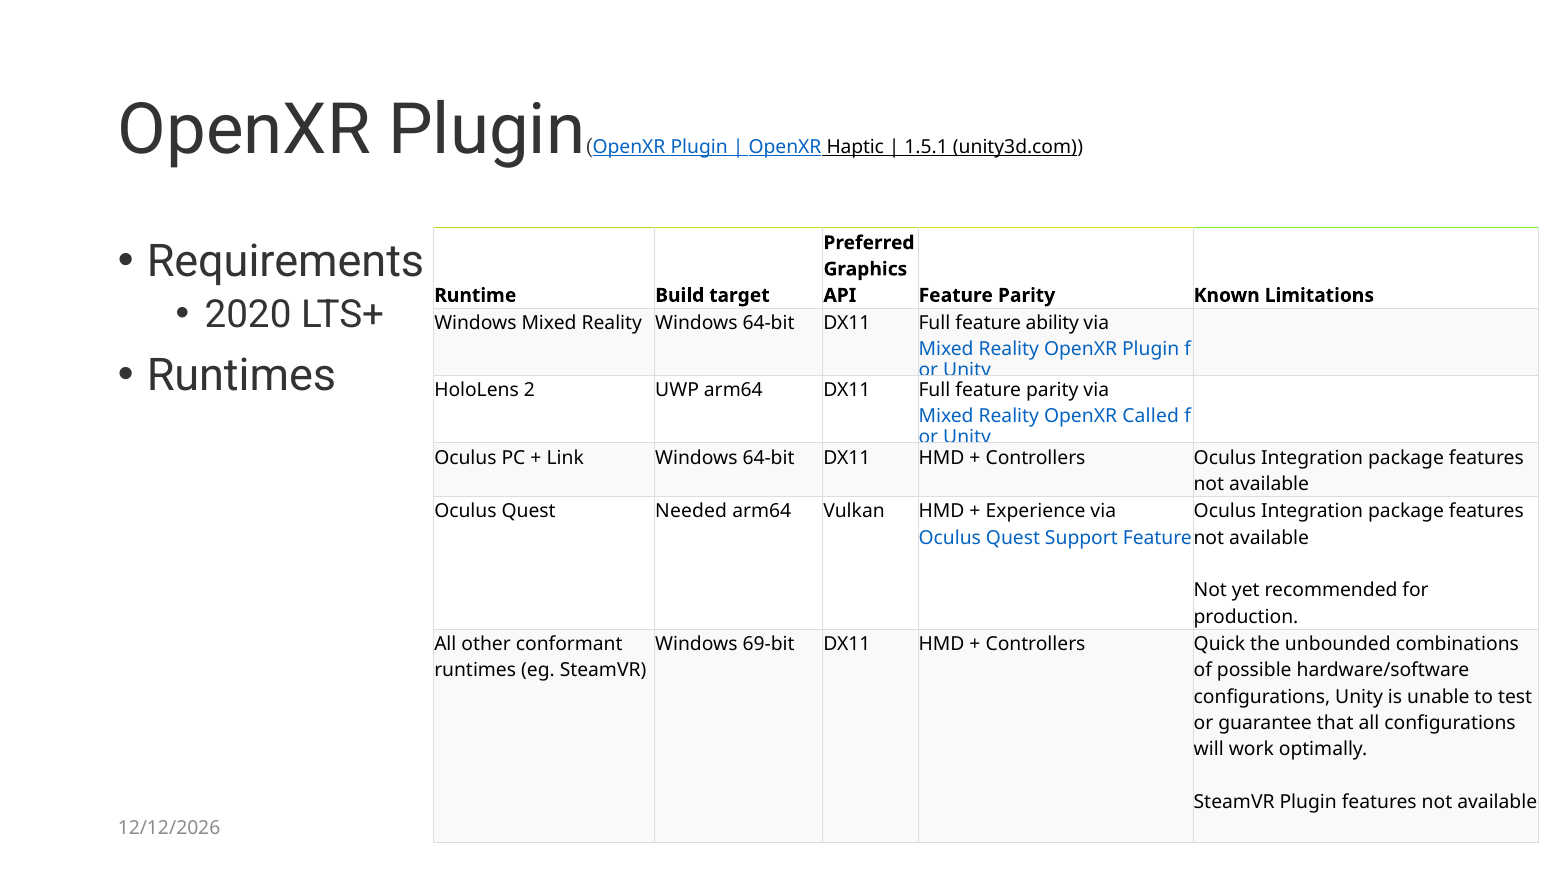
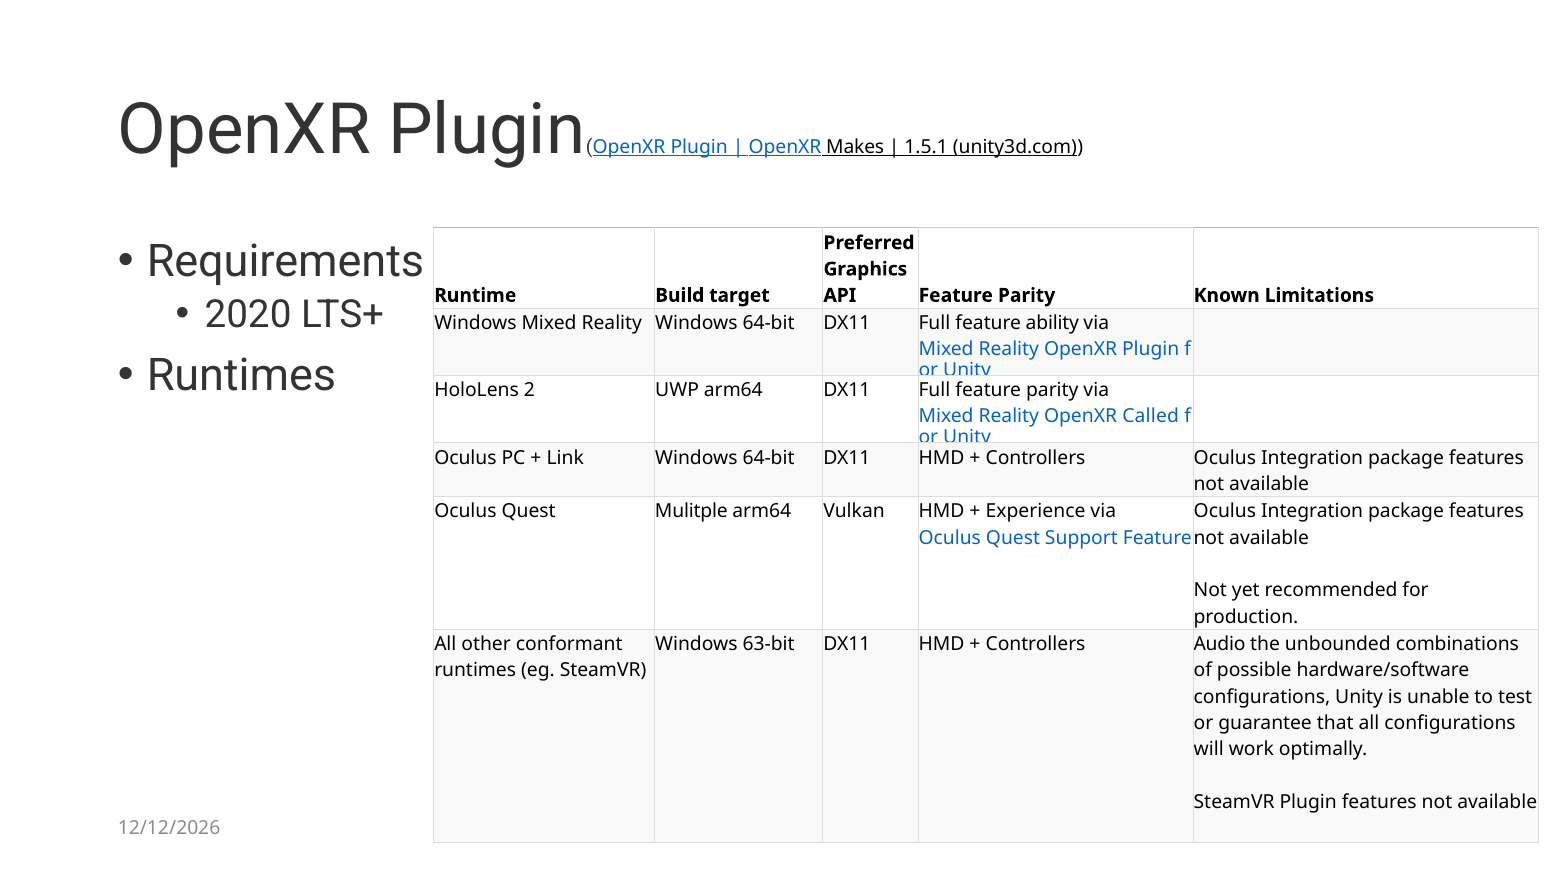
Haptic: Haptic -> Makes
Needed: Needed -> Mulitple
69-bit: 69-bit -> 63-bit
Quick: Quick -> Audio
